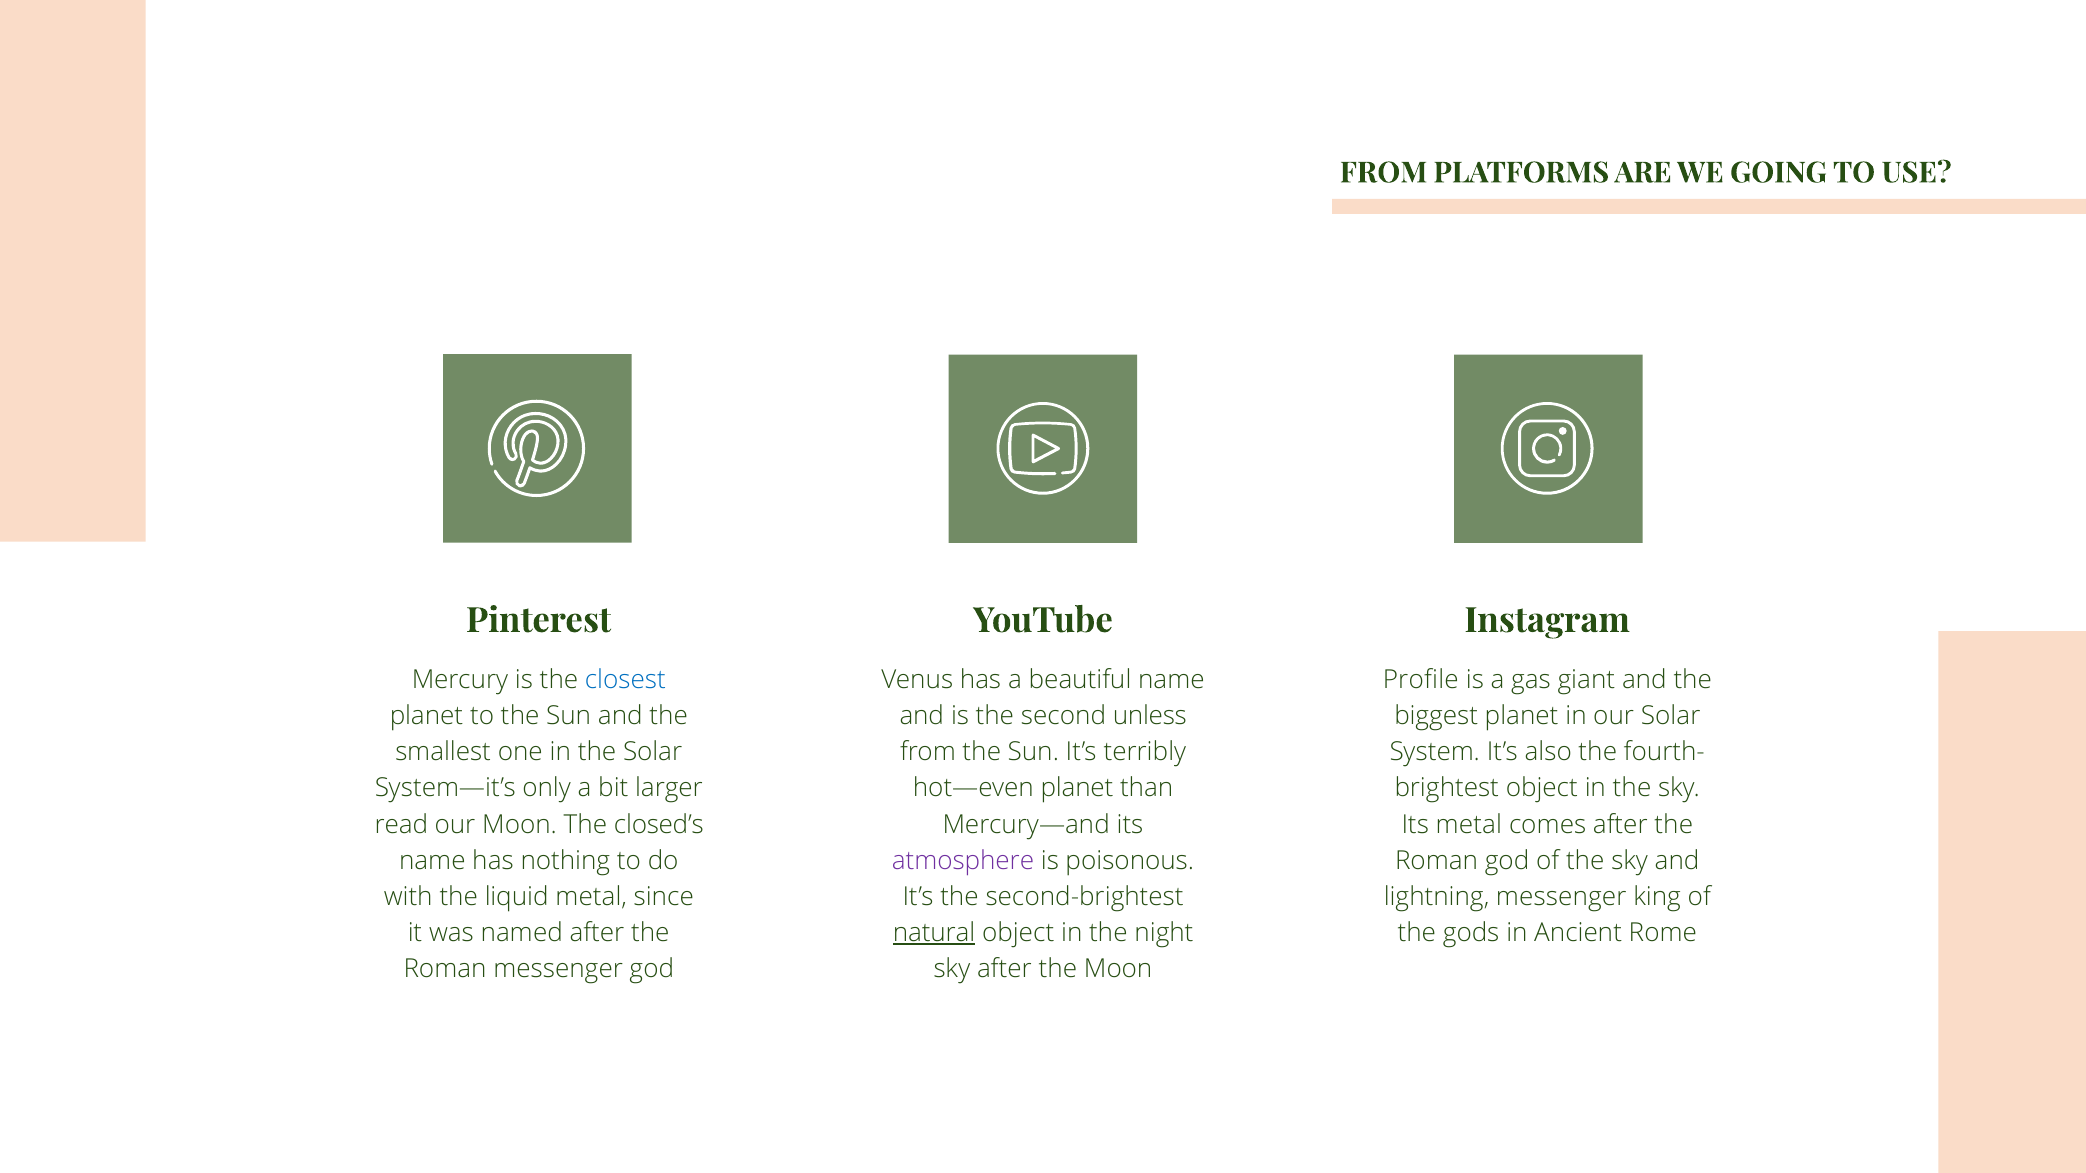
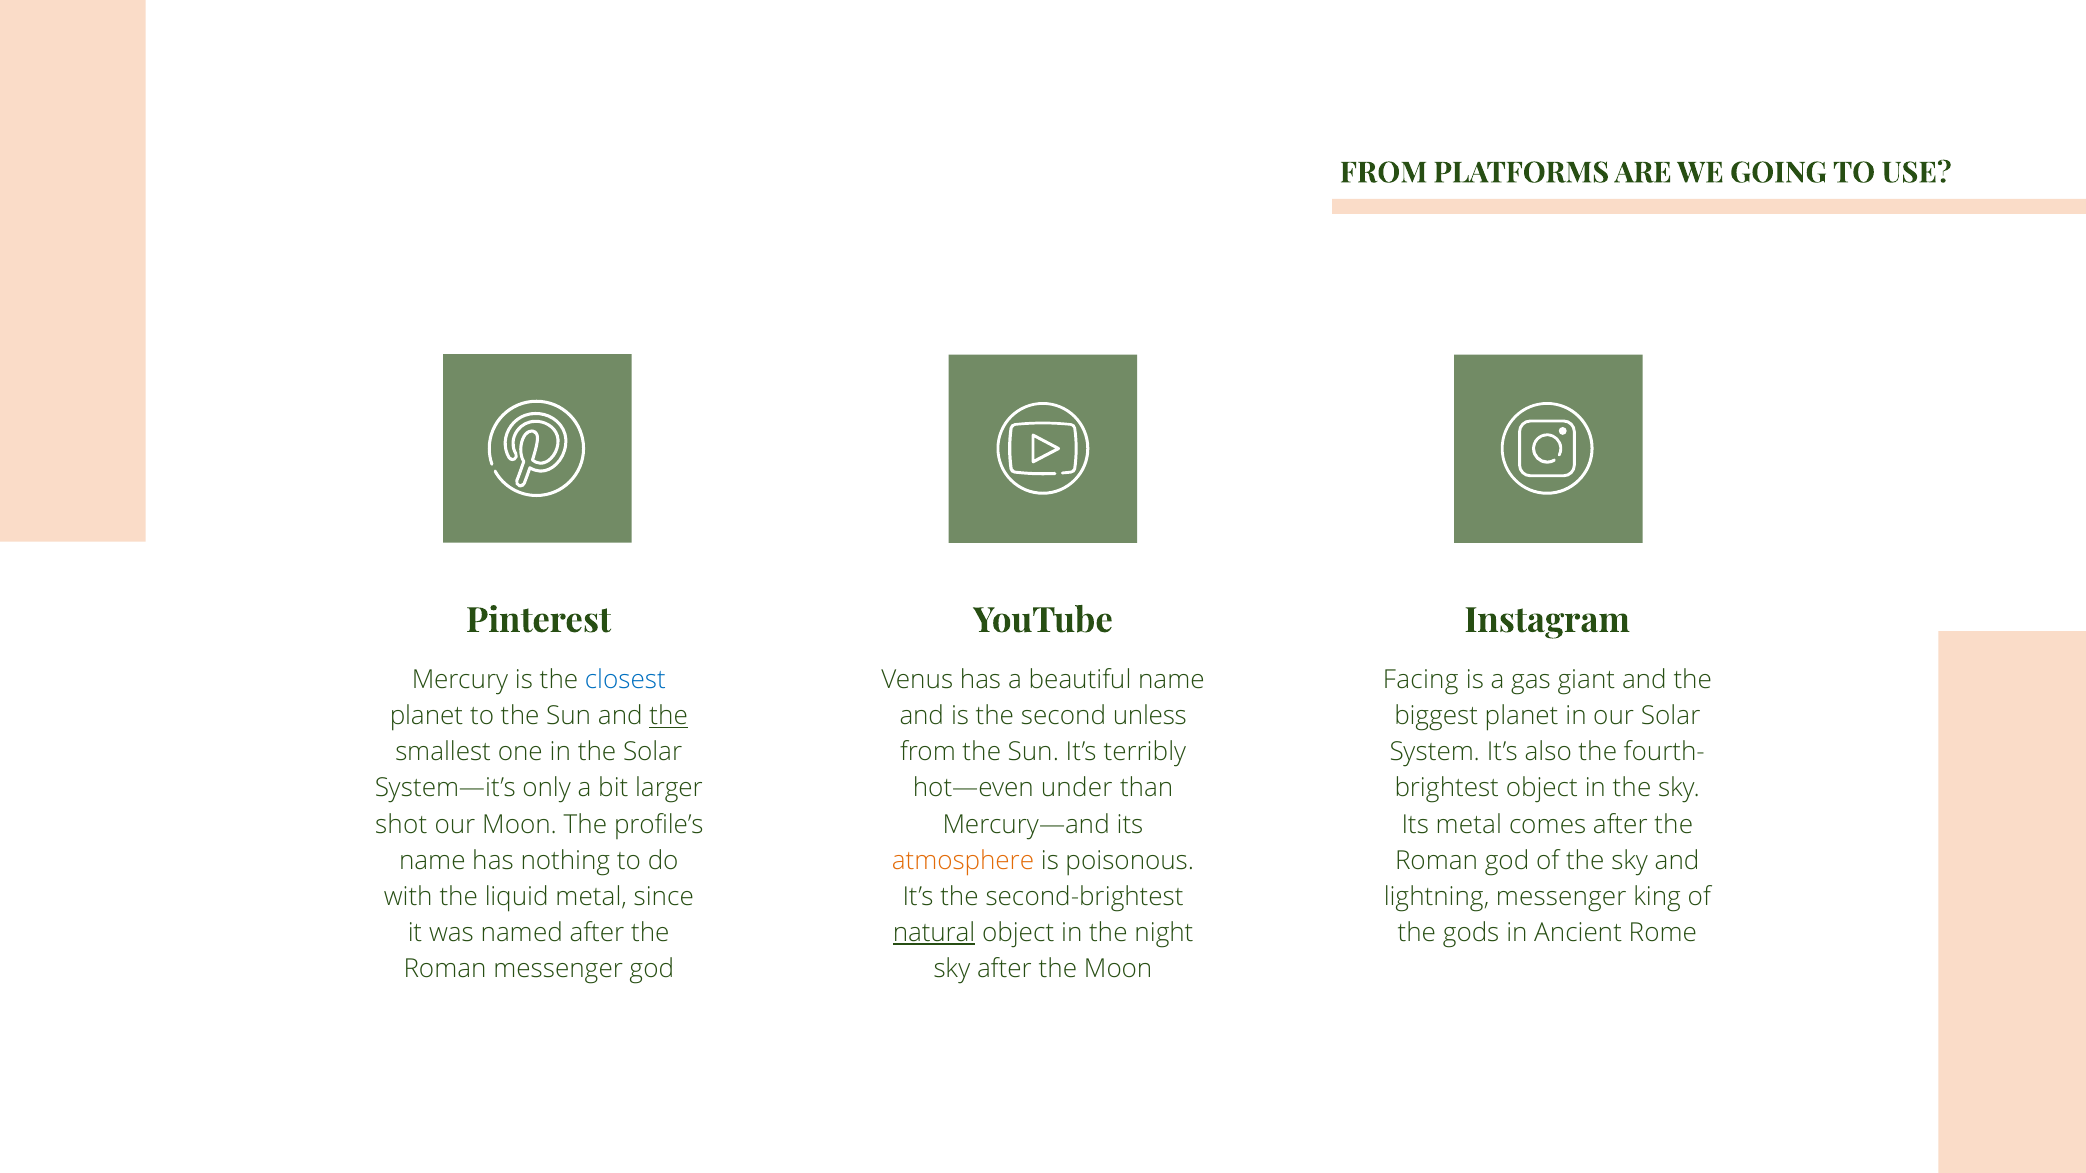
Profile: Profile -> Facing
the at (669, 717) underline: none -> present
hot—even planet: planet -> under
read: read -> shot
closed’s: closed’s -> profile’s
atmosphere colour: purple -> orange
